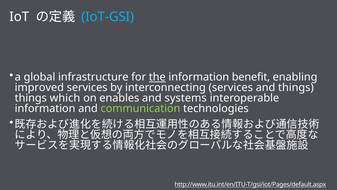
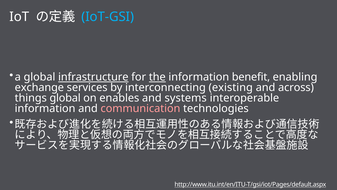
infrastructure underline: none -> present
improved: improved -> exchange
interconnecting services: services -> existing
and things: things -> across
things which: which -> global
communication colour: light green -> pink
